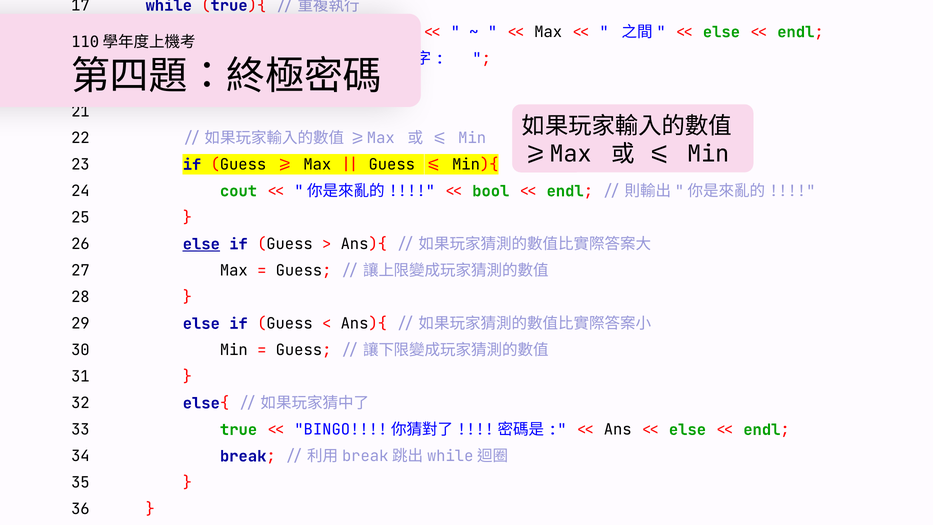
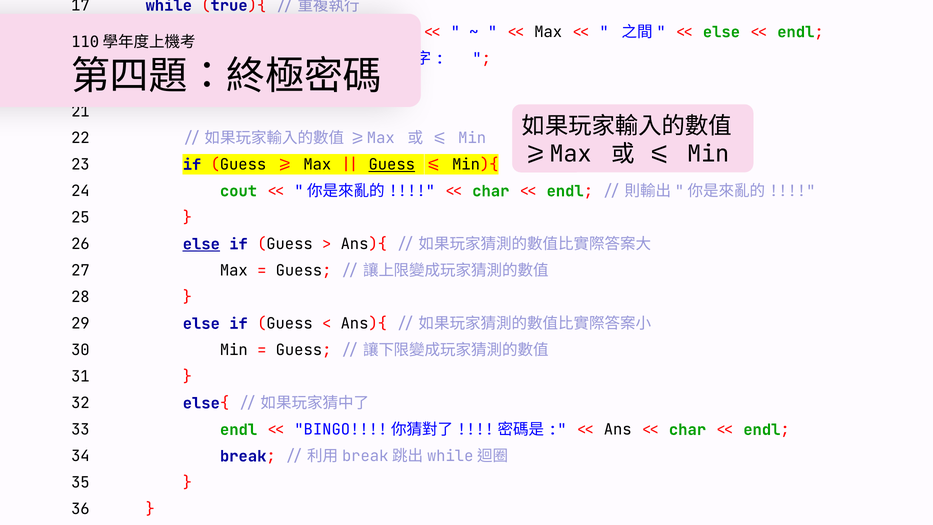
Guess at (392, 165) underline: none -> present
bool at (491, 191): bool -> char
33 true: true -> endl
else at (687, 430): else -> char
